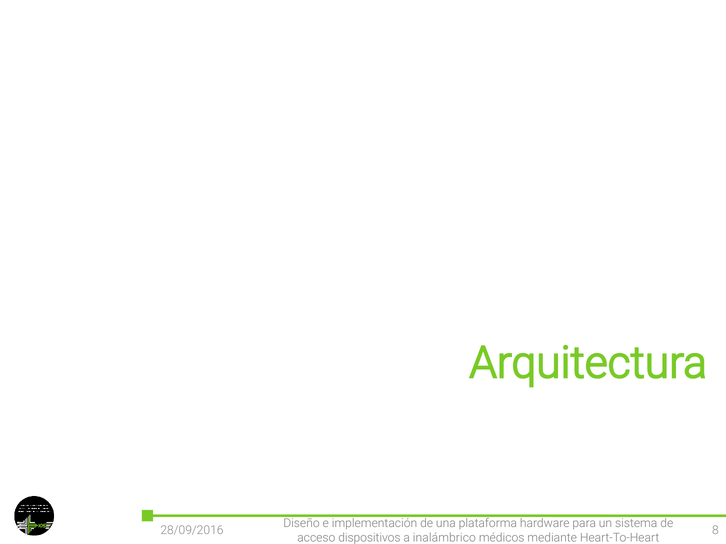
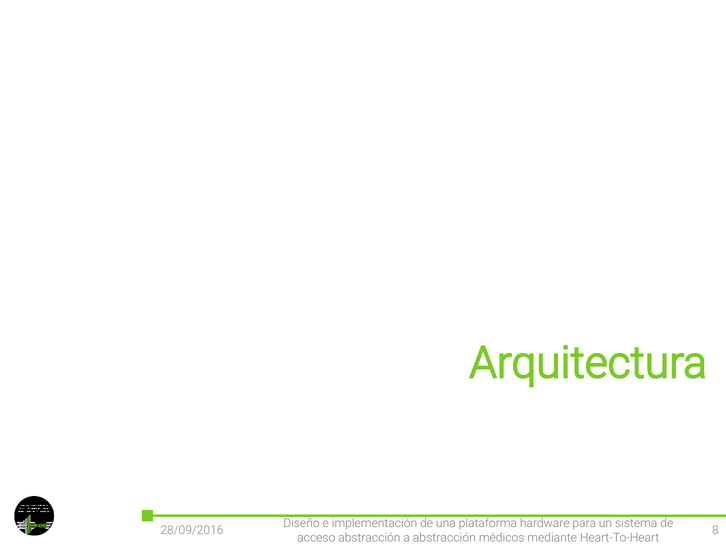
acceso dispositivos: dispositivos -> abstracción
a inalámbrico: inalámbrico -> abstracción
